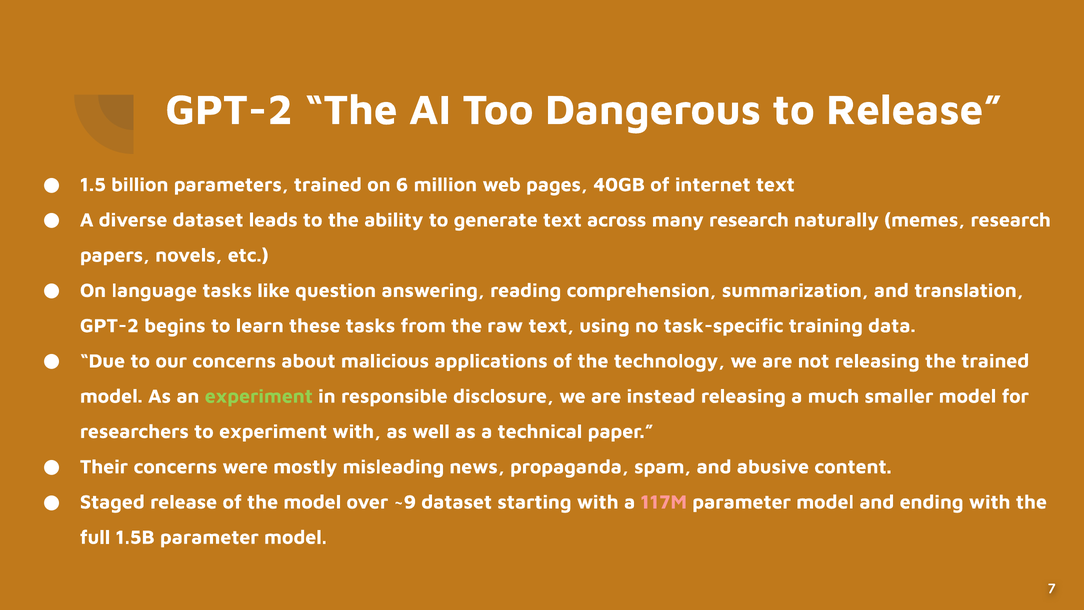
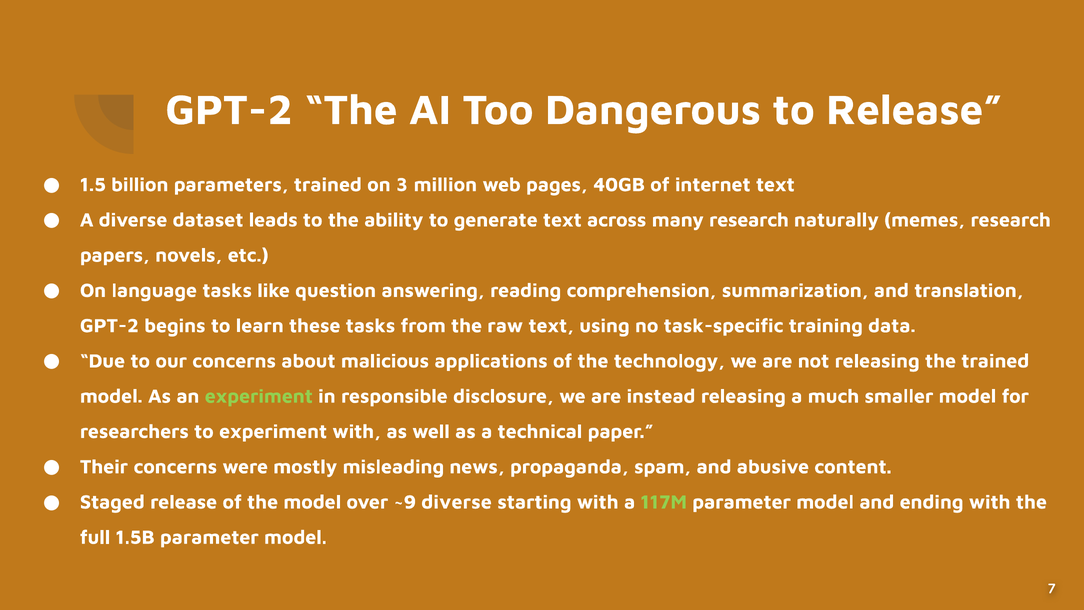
6: 6 -> 3
~9 dataset: dataset -> diverse
117M colour: pink -> light green
